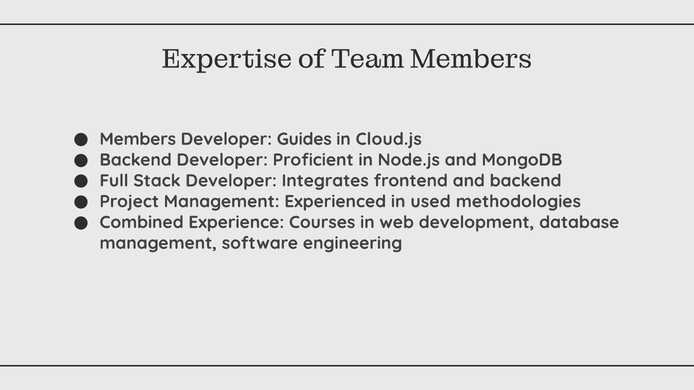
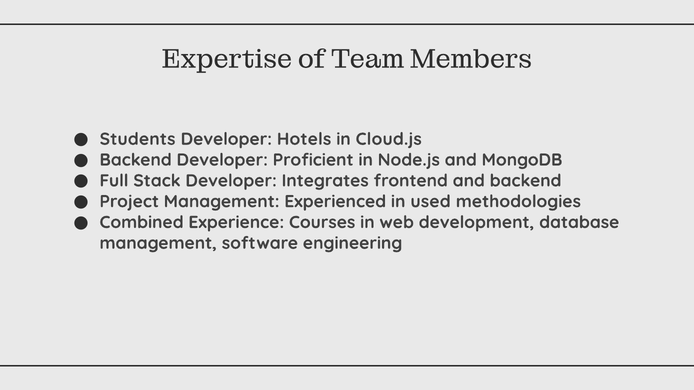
Members at (138, 139): Members -> Students
Guides: Guides -> Hotels
